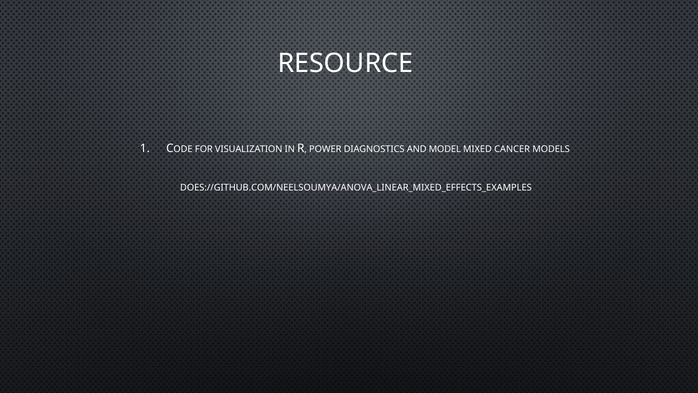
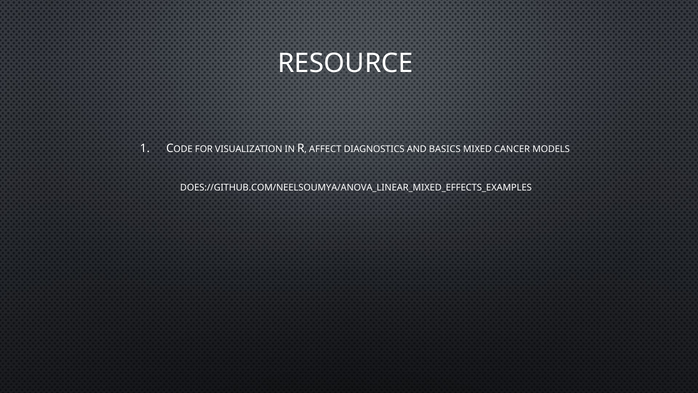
POWER: POWER -> AFFECT
MODEL: MODEL -> BASICS
